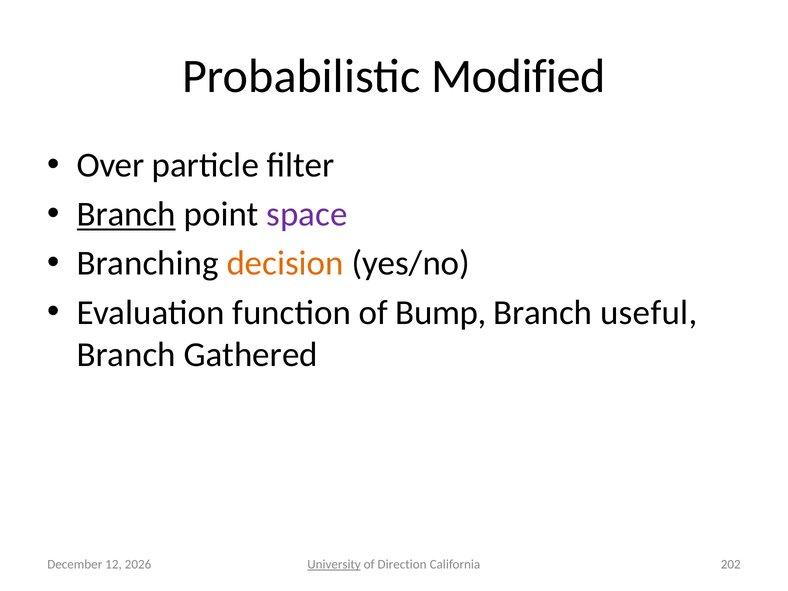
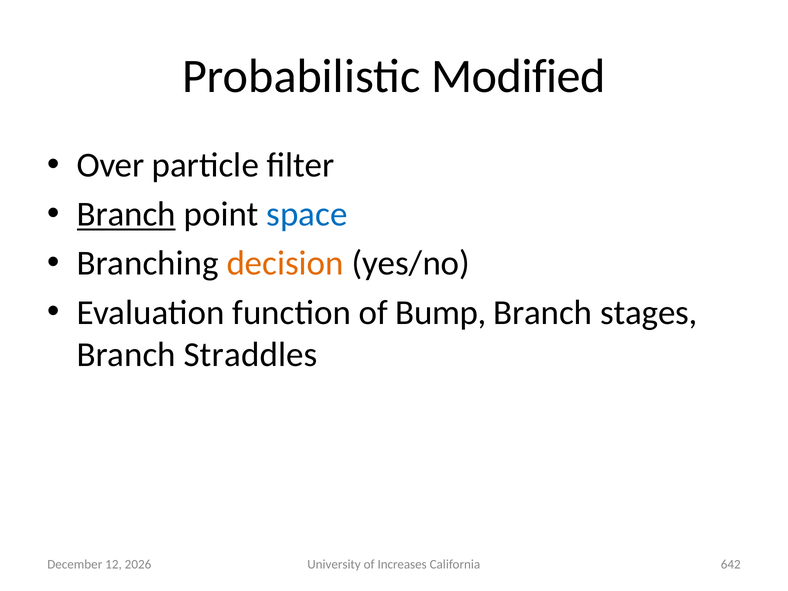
space colour: purple -> blue
useful: useful -> stages
Gathered: Gathered -> Straddles
University underline: present -> none
Direction: Direction -> Increases
202: 202 -> 642
